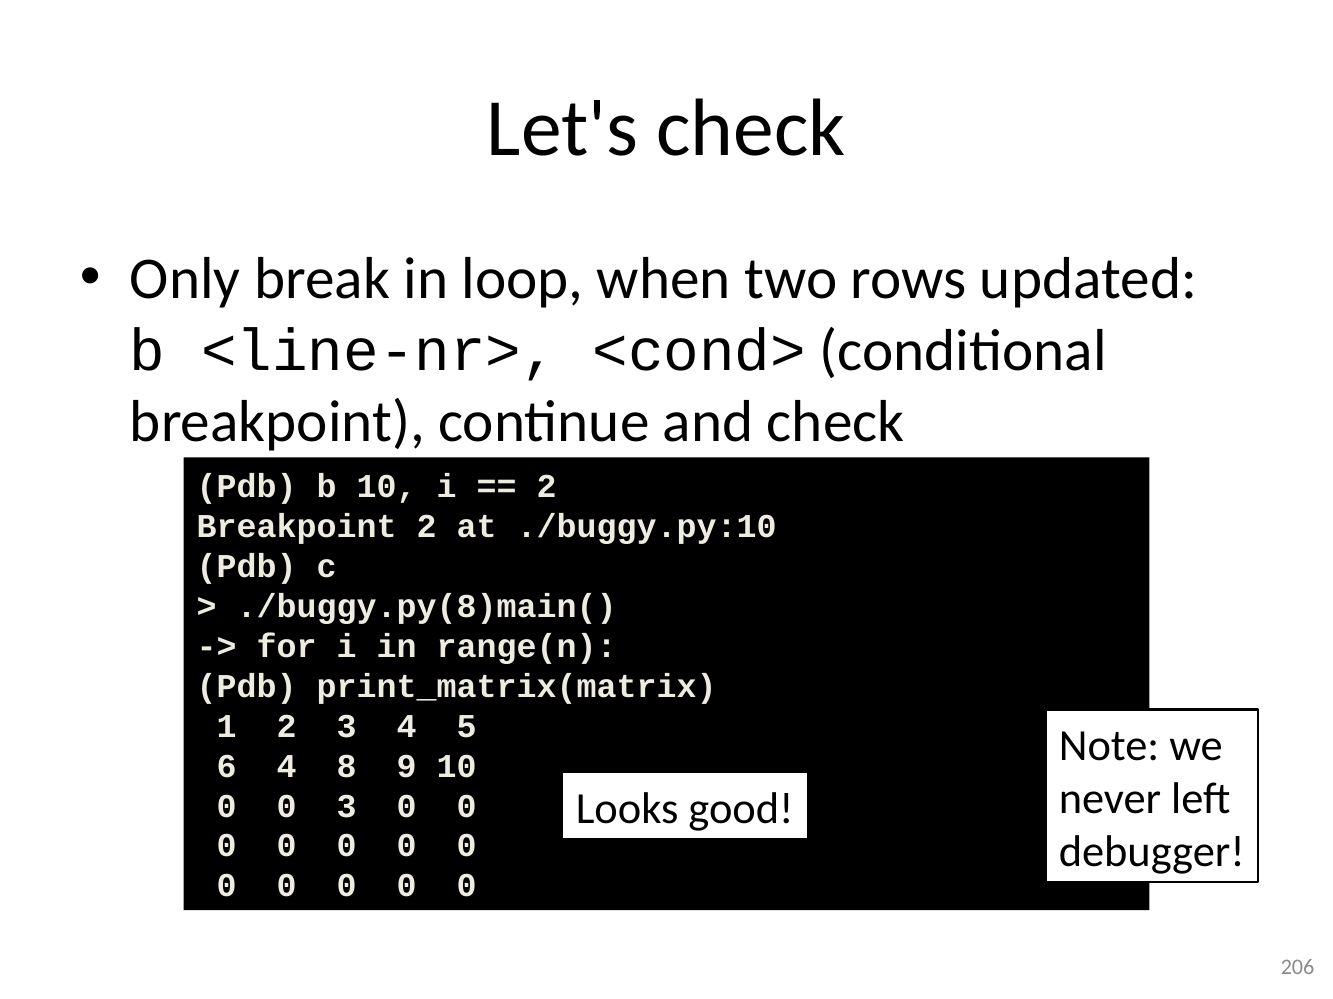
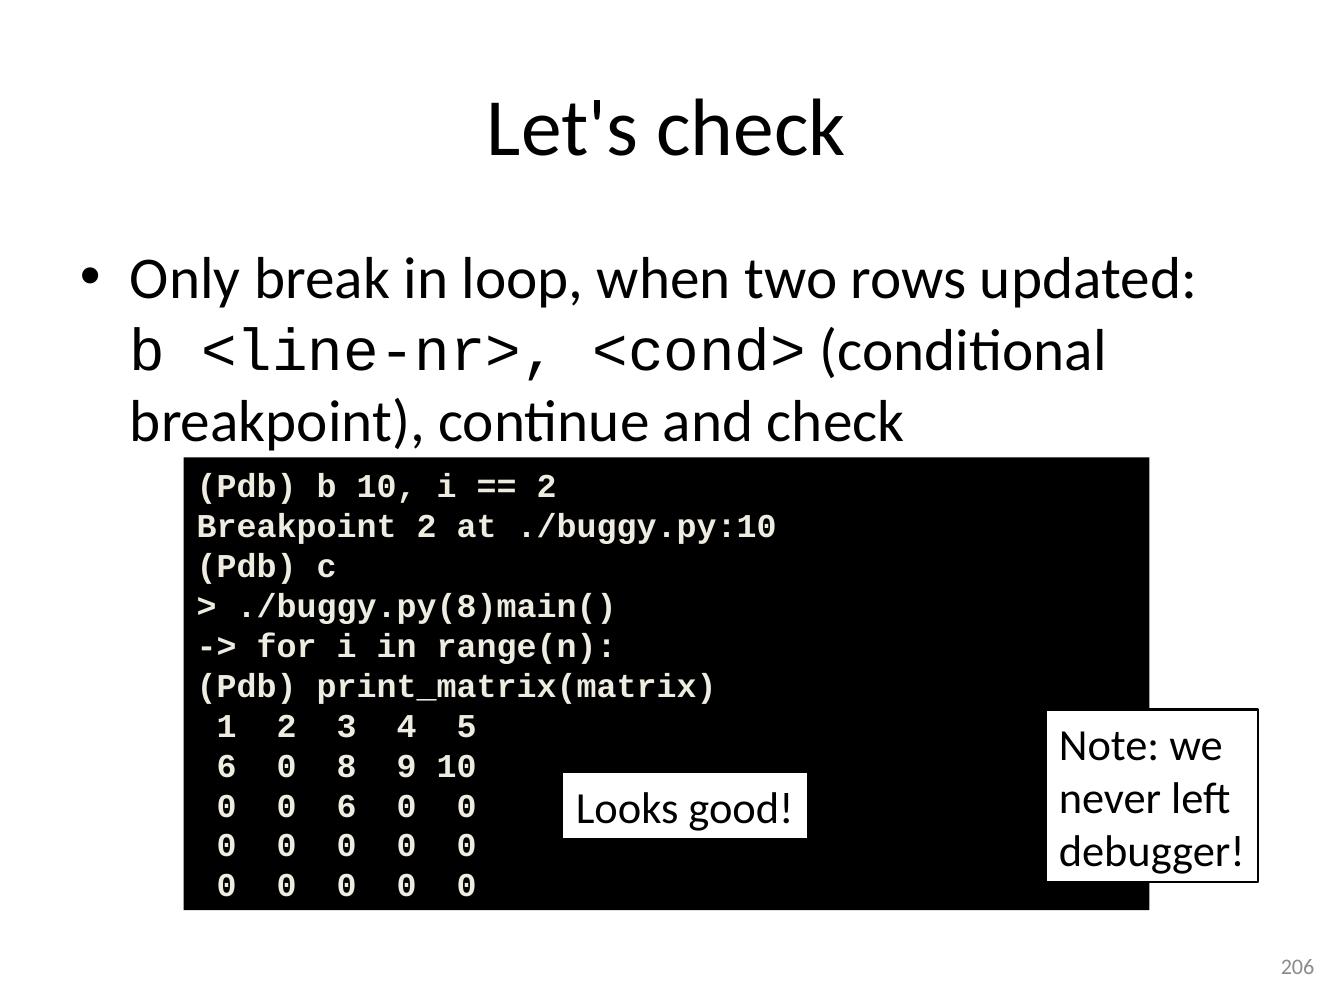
4 at (287, 767): 4 -> 0
0 3: 3 -> 6
